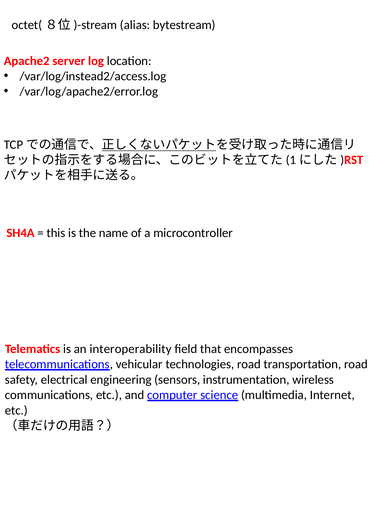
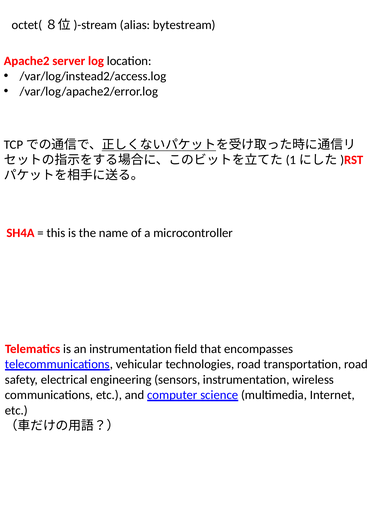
an interoperability: interoperability -> instrumentation
